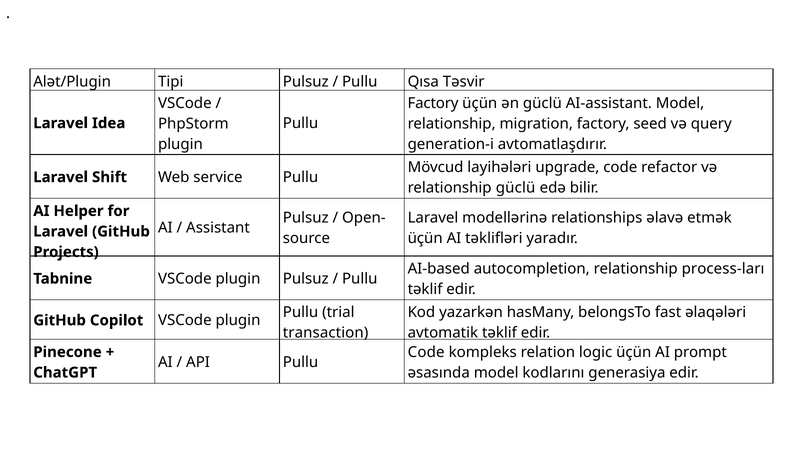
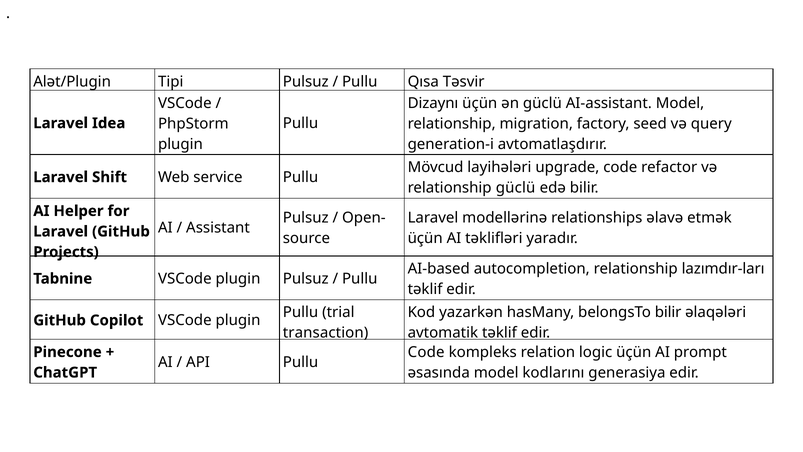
Factory at (433, 103): Factory -> Dizaynı
process-ları: process-ları -> lazımdır-ları
belongsTo fast: fast -> bilir
